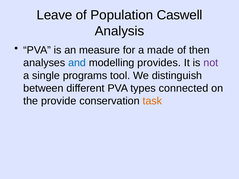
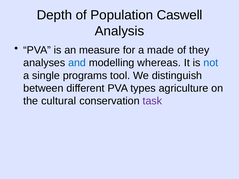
Leave: Leave -> Depth
then: then -> they
provides: provides -> whereas
not colour: purple -> blue
connected: connected -> agriculture
provide: provide -> cultural
task colour: orange -> purple
